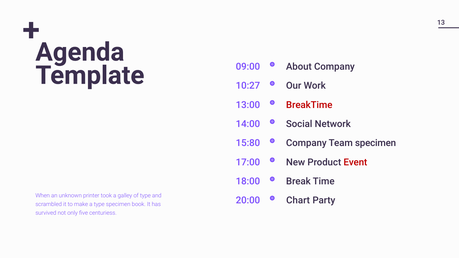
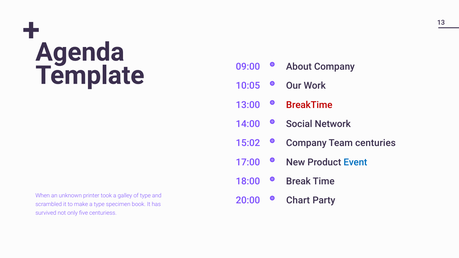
10:27: 10:27 -> 10:05
15:80: 15:80 -> 15:02
Team specimen: specimen -> centuries
Event colour: red -> blue
